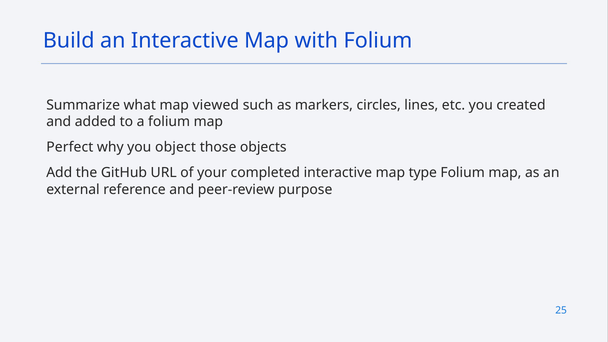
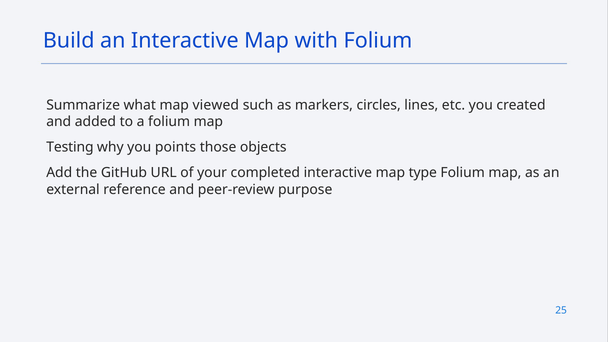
Perfect: Perfect -> Testing
object: object -> points
